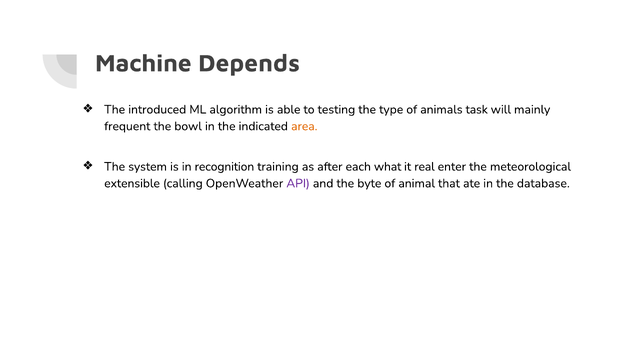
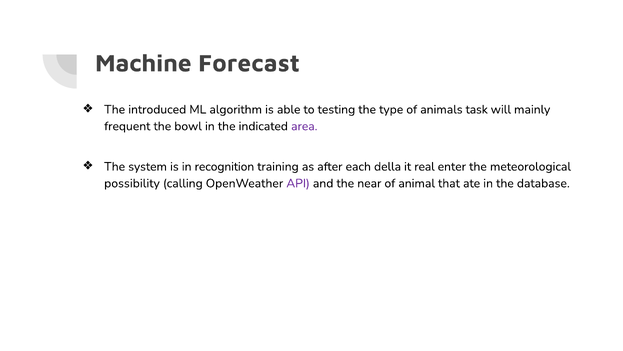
Depends: Depends -> Forecast
area colour: orange -> purple
what: what -> della
extensible: extensible -> possibility
byte: byte -> near
